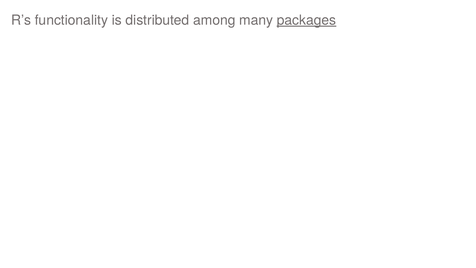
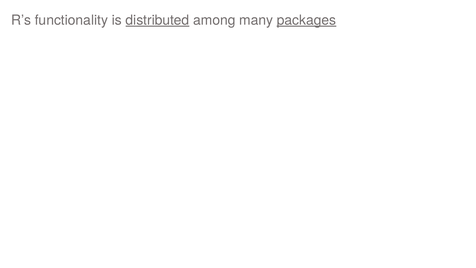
distributed underline: none -> present
